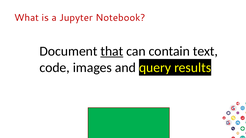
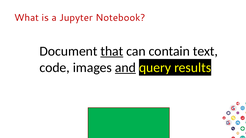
and underline: none -> present
